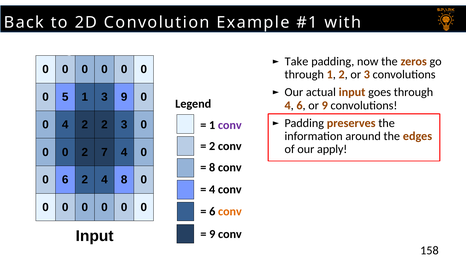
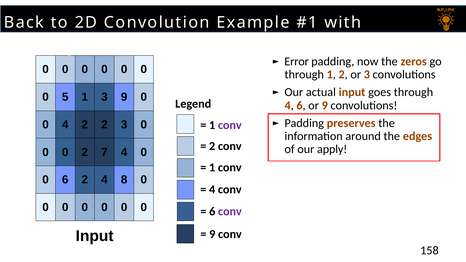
Take: Take -> Error
8 at (212, 168): 8 -> 1
conv at (230, 212) colour: orange -> purple
